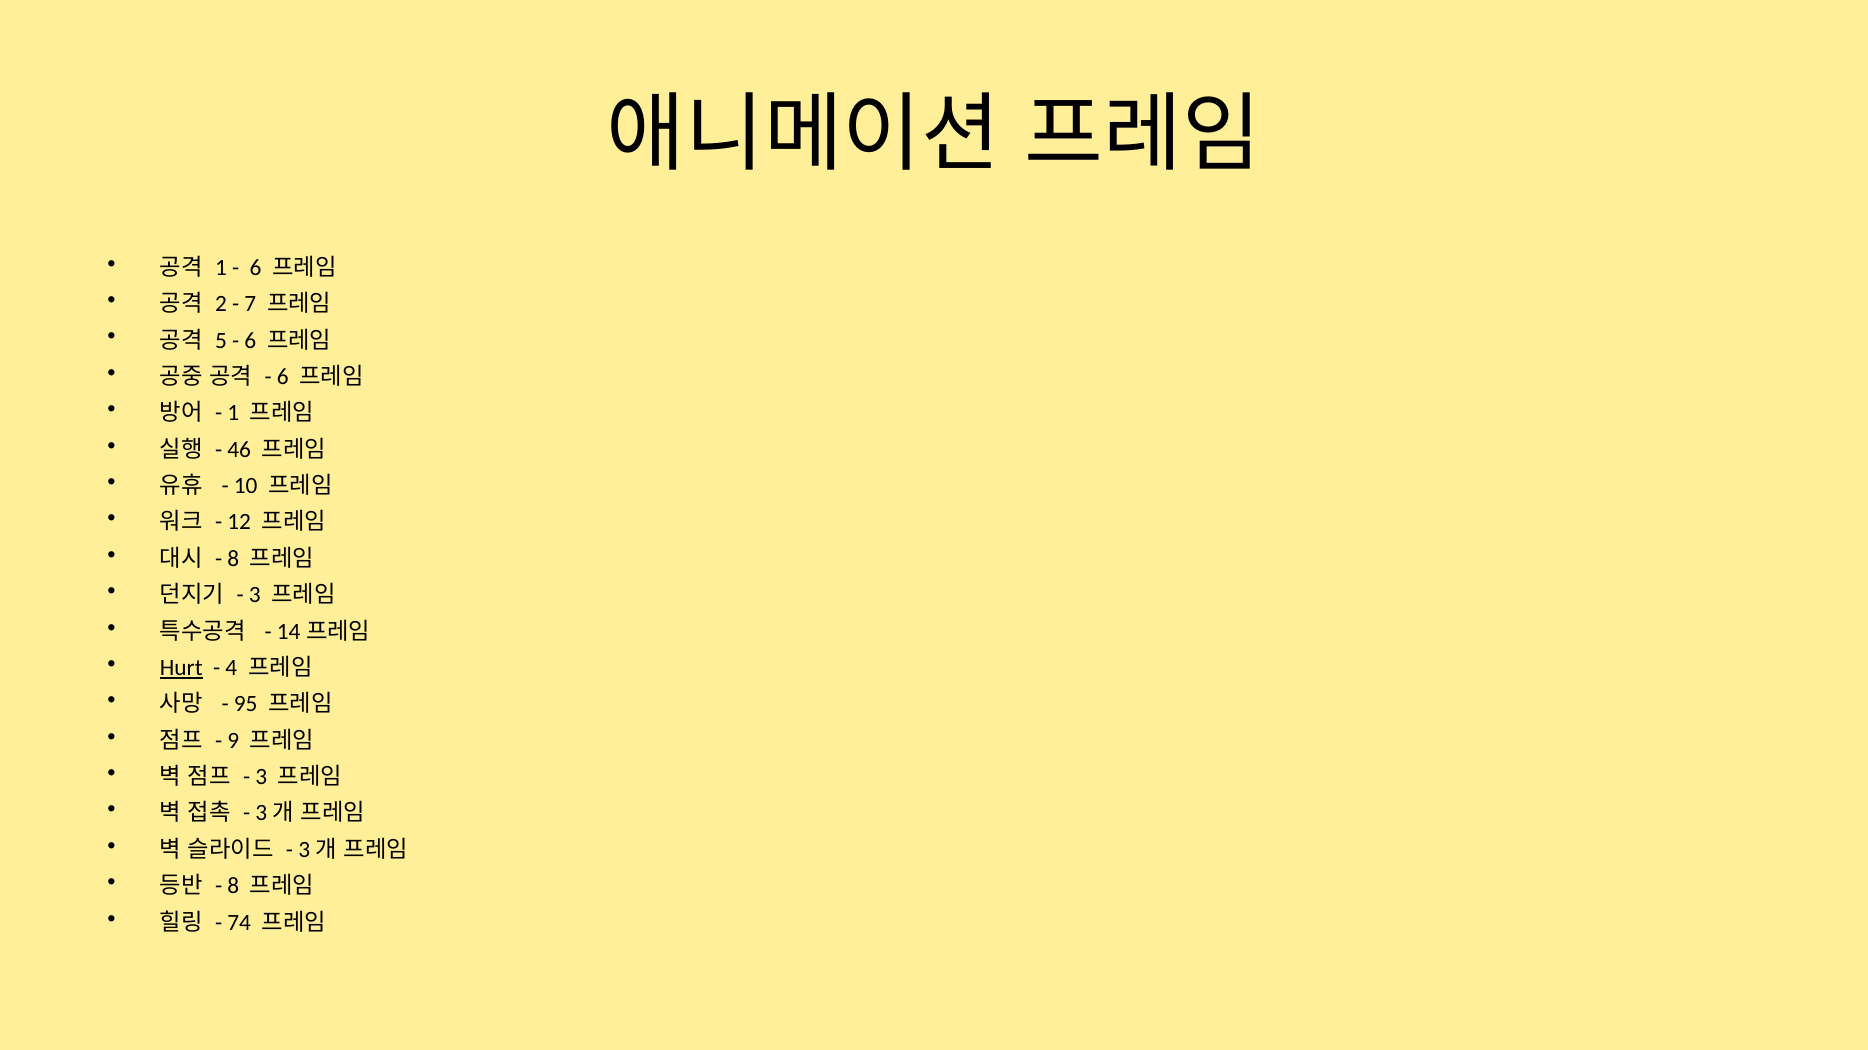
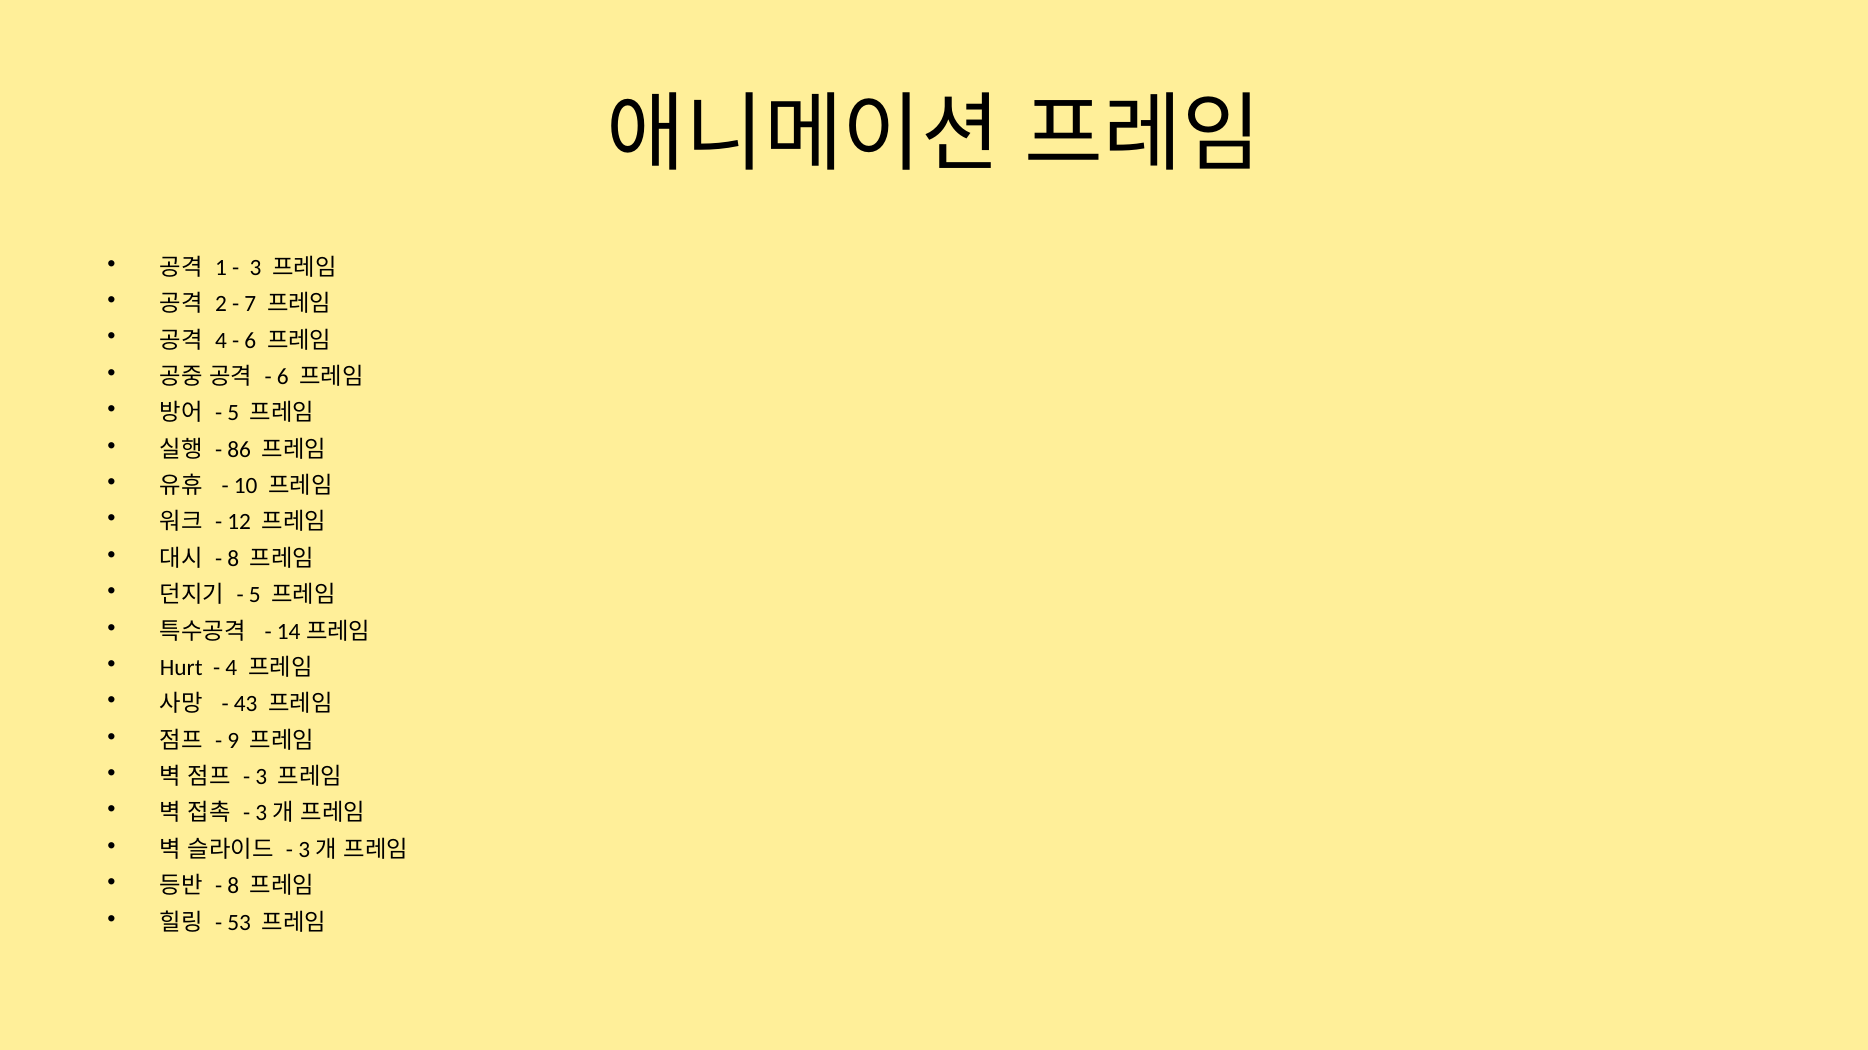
6 at (256, 268): 6 -> 3
5 at (221, 341): 5 -> 4
1 at (233, 413): 1 -> 5
46: 46 -> 86
3 at (255, 595): 3 -> 5
Hurt underline: present -> none
95: 95 -> 43
74: 74 -> 53
